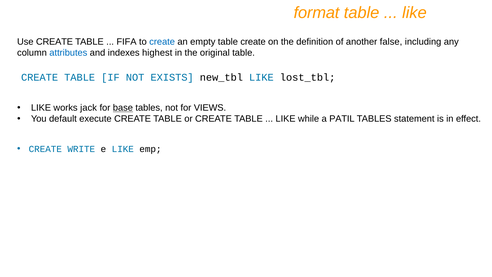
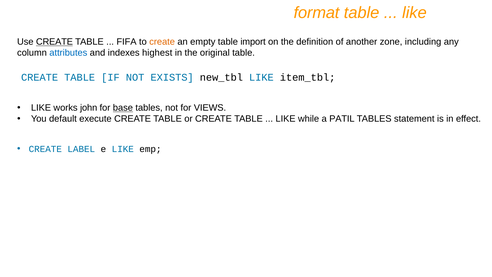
CREATE at (54, 42) underline: none -> present
create at (162, 42) colour: blue -> orange
empty table create: create -> import
false: false -> zone
lost_tbl: lost_tbl -> item_tbl
jack: jack -> john
WRITE: WRITE -> LABEL
